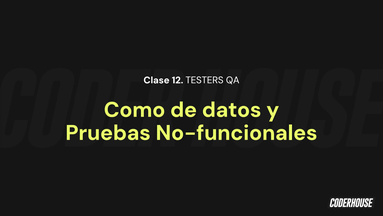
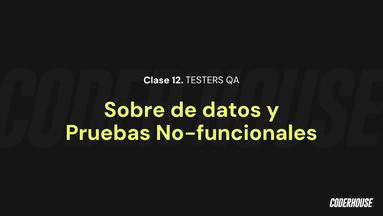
Como: Como -> Sobre
